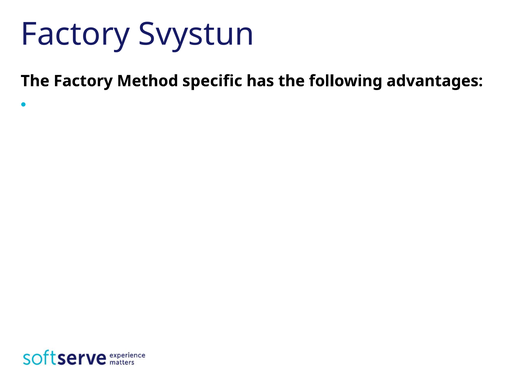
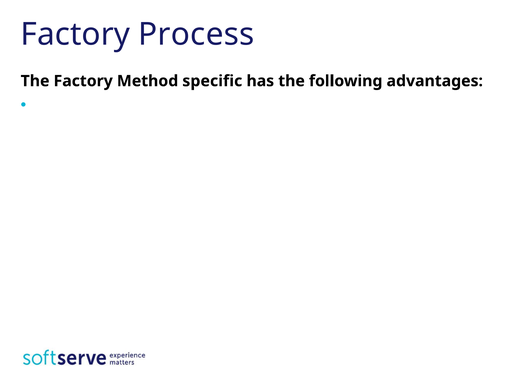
Svystun: Svystun -> Process
